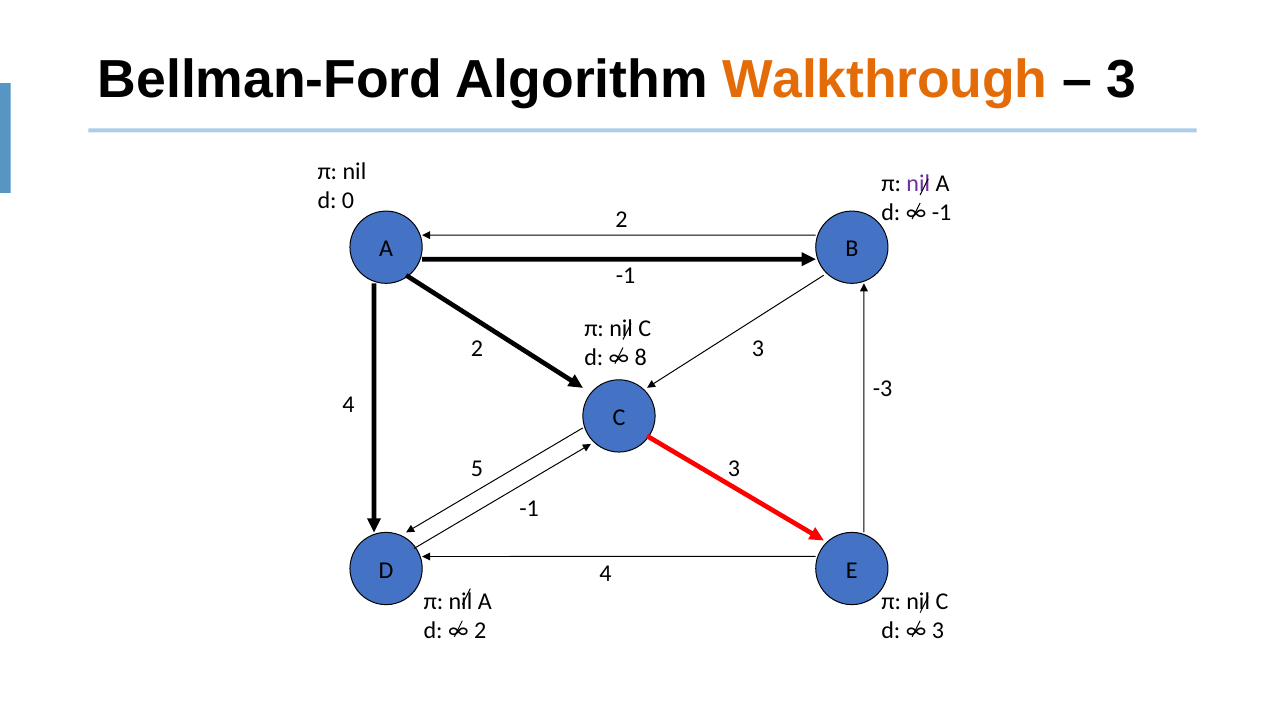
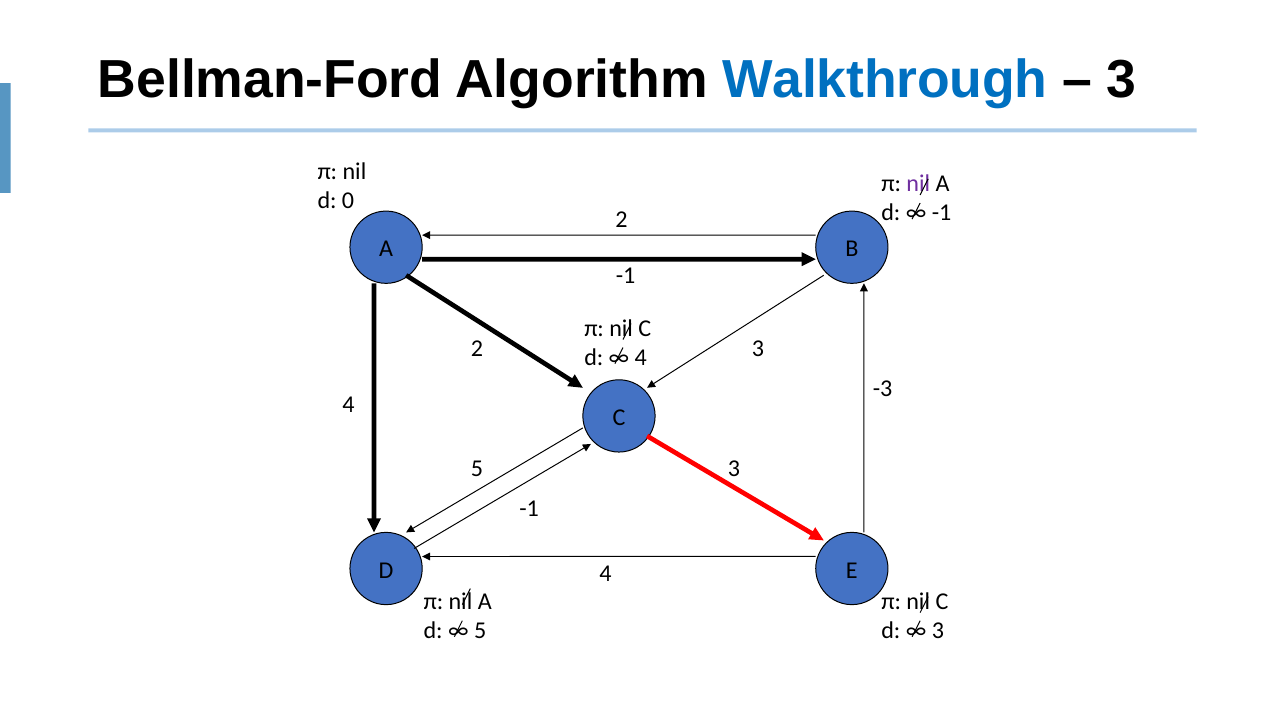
Walkthrough colour: orange -> blue
8 at (641, 357): 8 -> 4
2 at (480, 630): 2 -> 5
